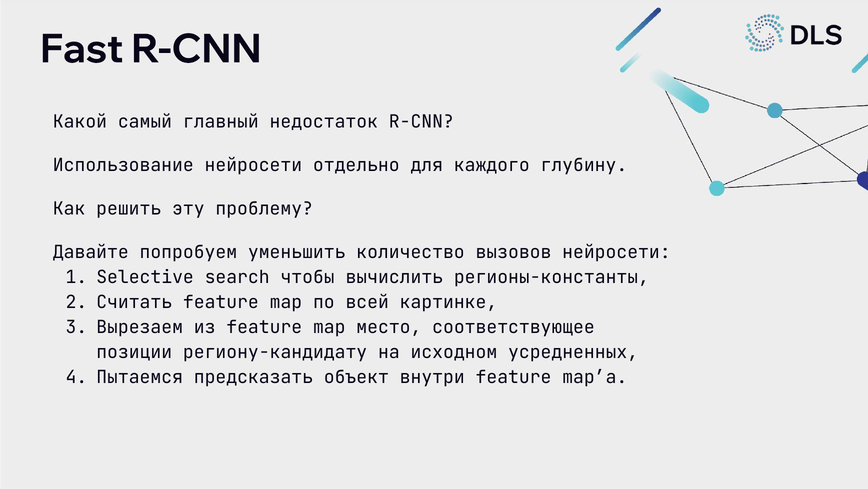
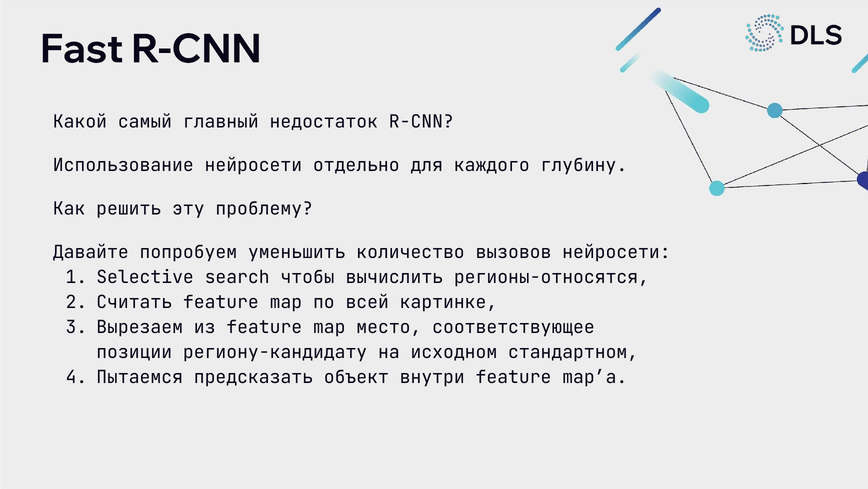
регионы-константы: регионы-константы -> регионы-относятся
усредненных: усредненных -> стандартном
